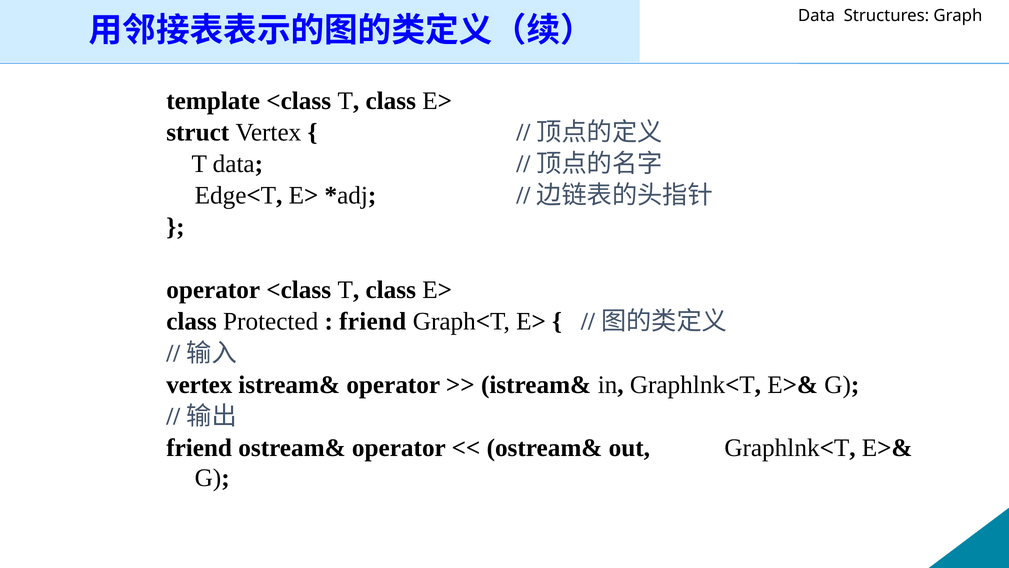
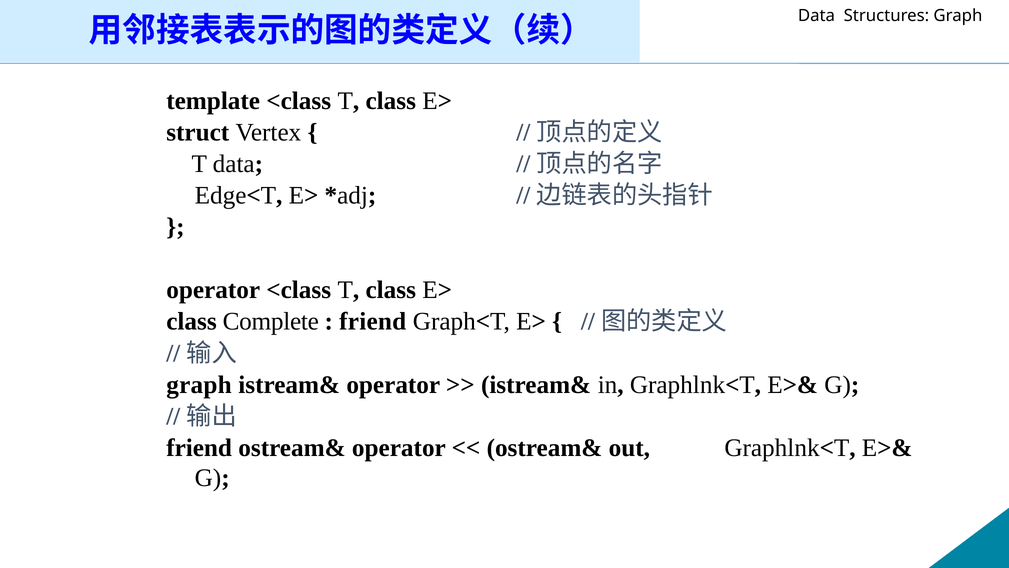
Protected: Protected -> Complete
vertex at (199, 384): vertex -> graph
